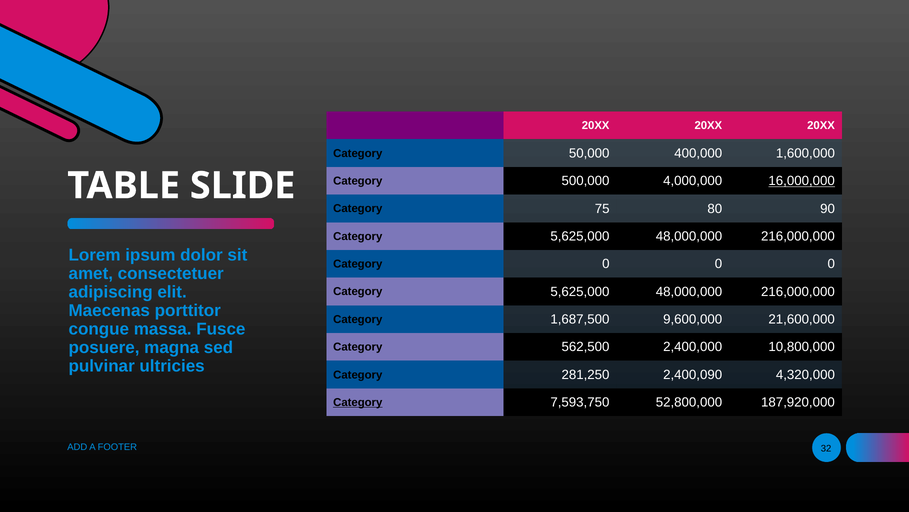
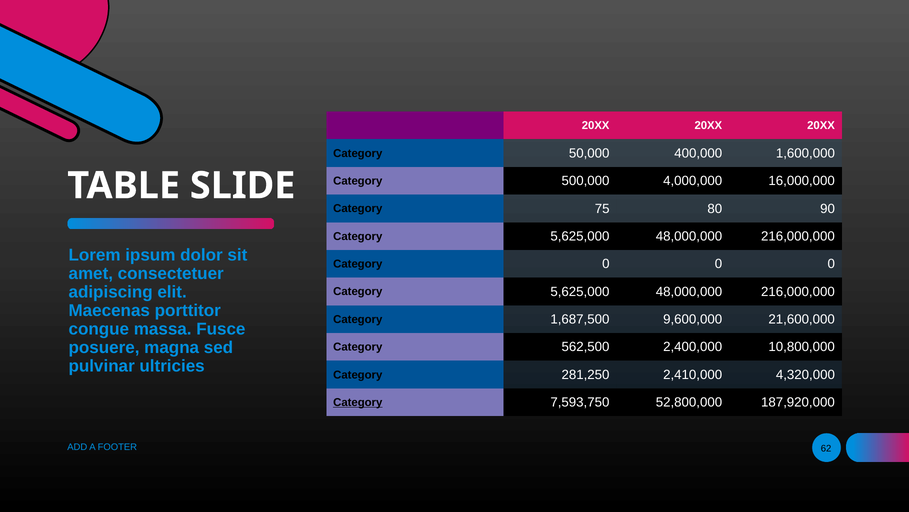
16,000,000 underline: present -> none
2,400,090: 2,400,090 -> 2,410,000
32: 32 -> 62
